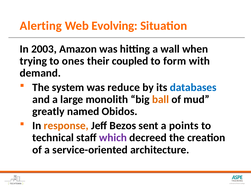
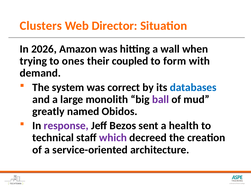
Alerting: Alerting -> Clusters
Evolving: Evolving -> Director
2003: 2003 -> 2026
reduce: reduce -> correct
ball colour: orange -> purple
response colour: orange -> purple
points: points -> health
